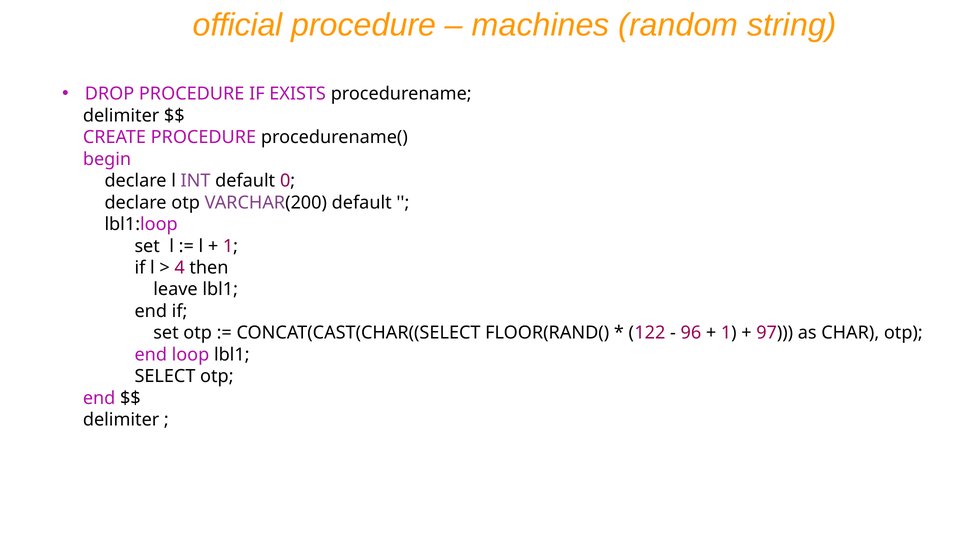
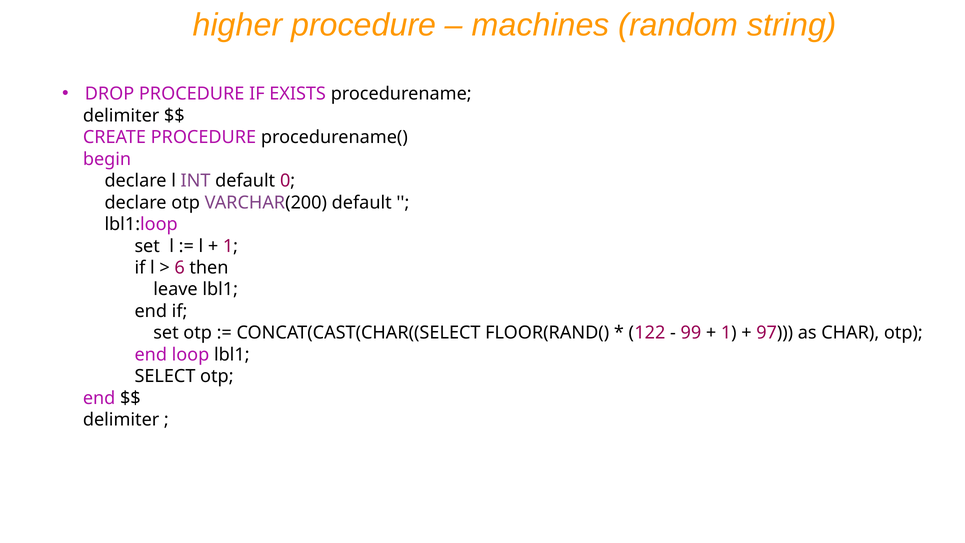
official: official -> higher
4: 4 -> 6
96: 96 -> 99
